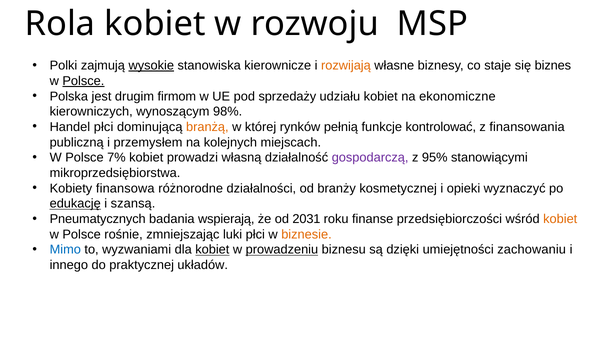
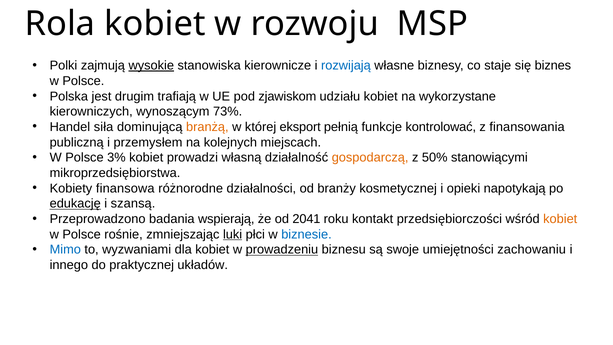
rozwijają colour: orange -> blue
Polsce at (83, 81) underline: present -> none
firmom: firmom -> trafiają
sprzedaży: sprzedaży -> zjawiskom
ekonomiczne: ekonomiczne -> wykorzystane
98%: 98% -> 73%
Handel płci: płci -> siła
rynków: rynków -> eksport
7%: 7% -> 3%
gospodarczą colour: purple -> orange
95%: 95% -> 50%
wyznaczyć: wyznaczyć -> napotykają
Pneumatycznych: Pneumatycznych -> Przeprowadzono
2031: 2031 -> 2041
finanse: finanse -> kontakt
luki underline: none -> present
biznesie colour: orange -> blue
kobiet at (212, 250) underline: present -> none
dzięki: dzięki -> swoje
